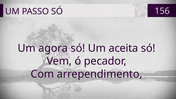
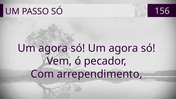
só Um aceita: aceita -> agora
